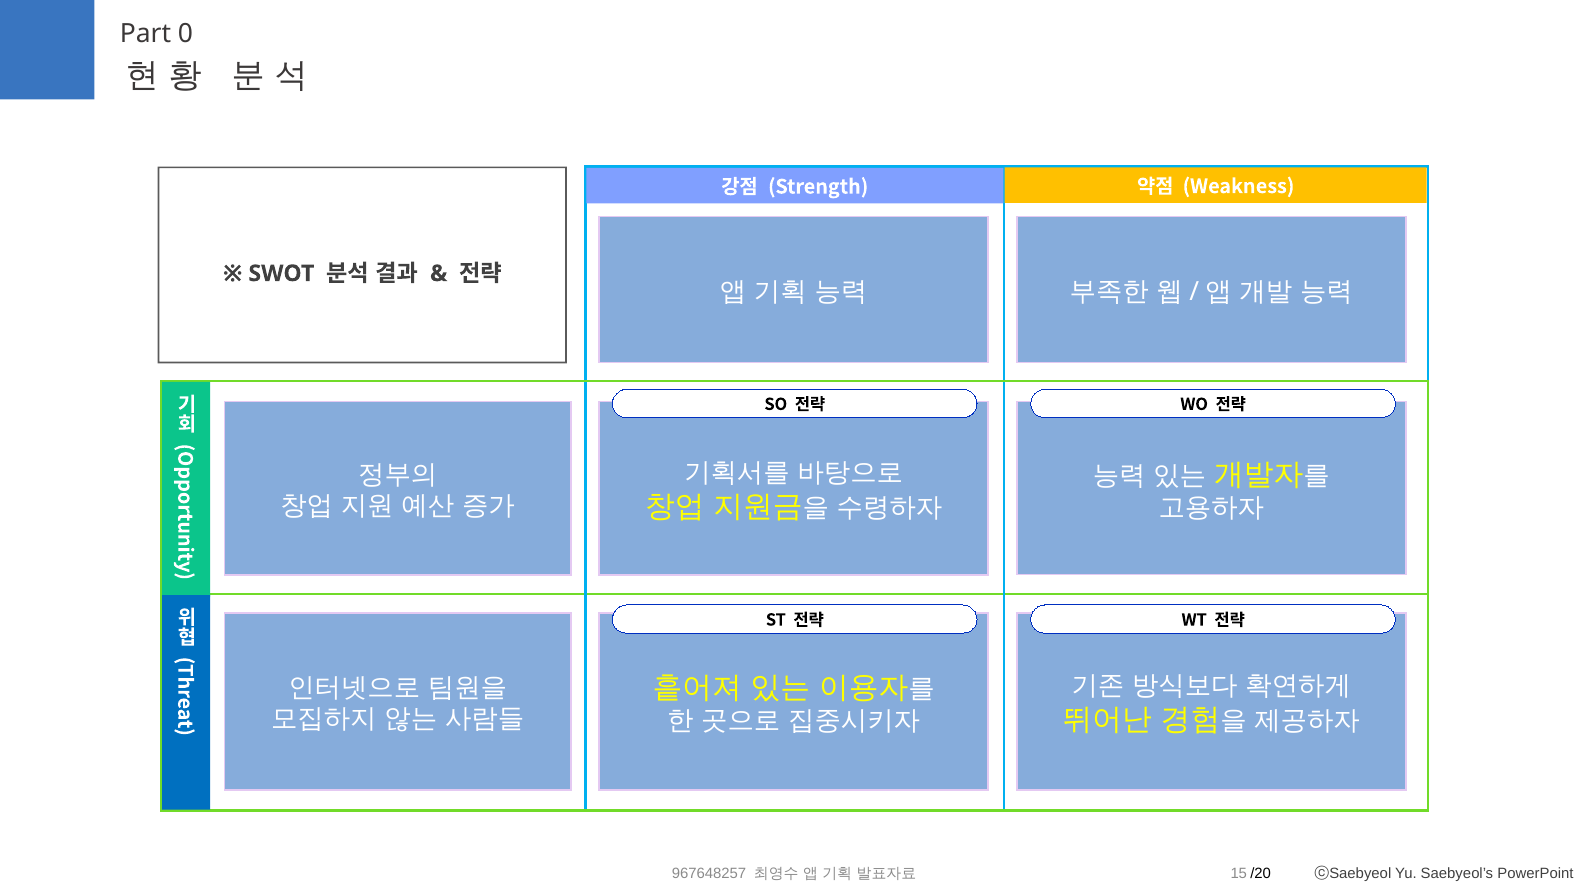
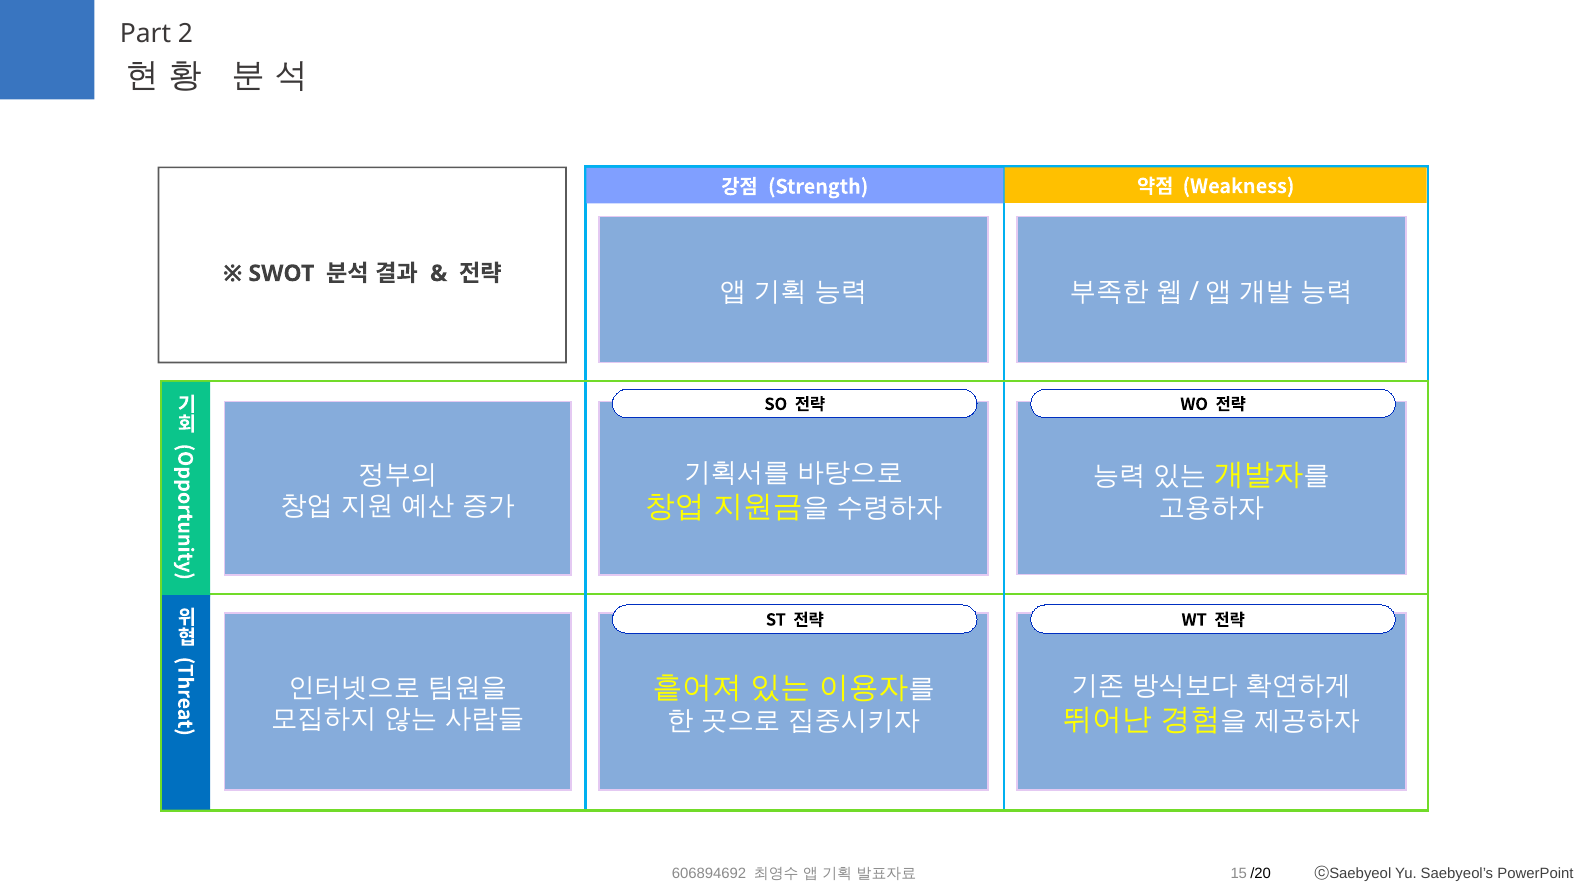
0: 0 -> 2
967648257: 967648257 -> 606894692
